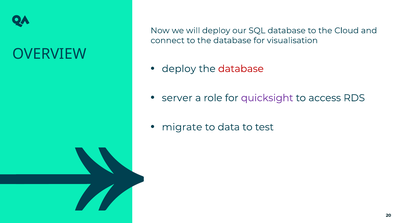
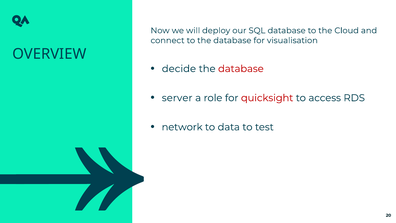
deploy at (179, 69): deploy -> decide
quicksight colour: purple -> red
migrate: migrate -> network
